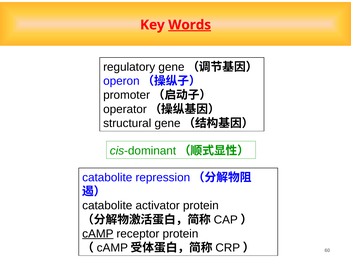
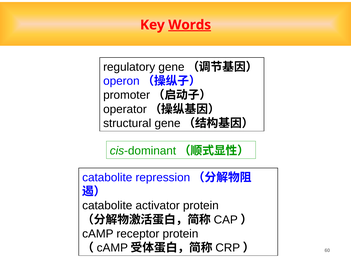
cAMP underline: present -> none
